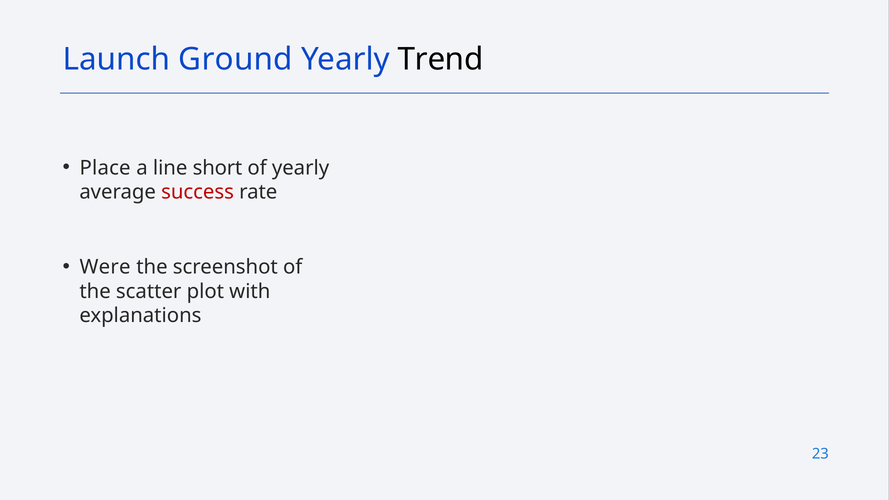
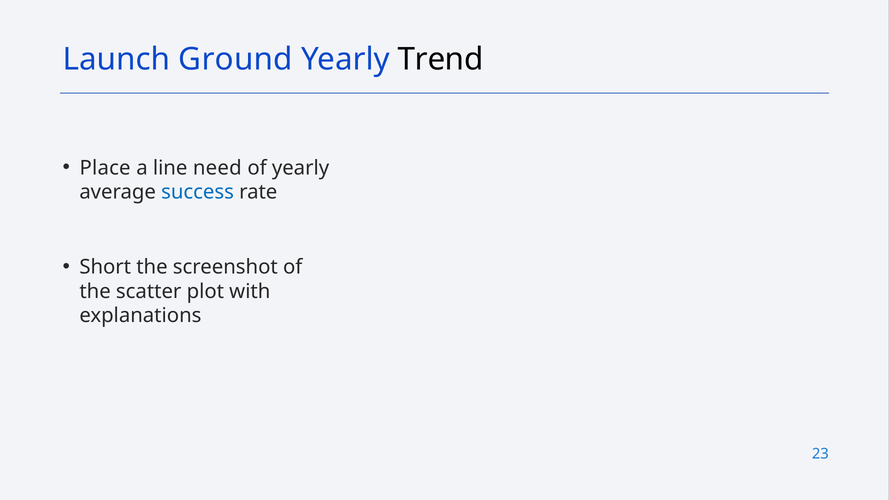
short: short -> need
success colour: red -> blue
Were: Were -> Short
